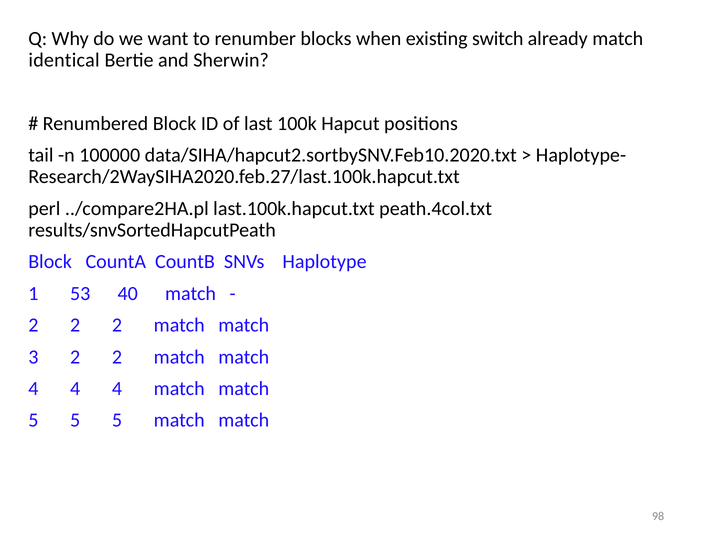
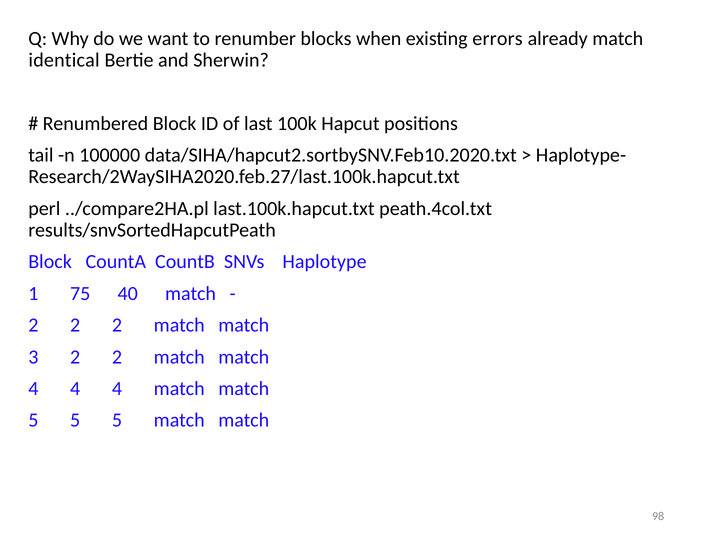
switch: switch -> errors
53: 53 -> 75
